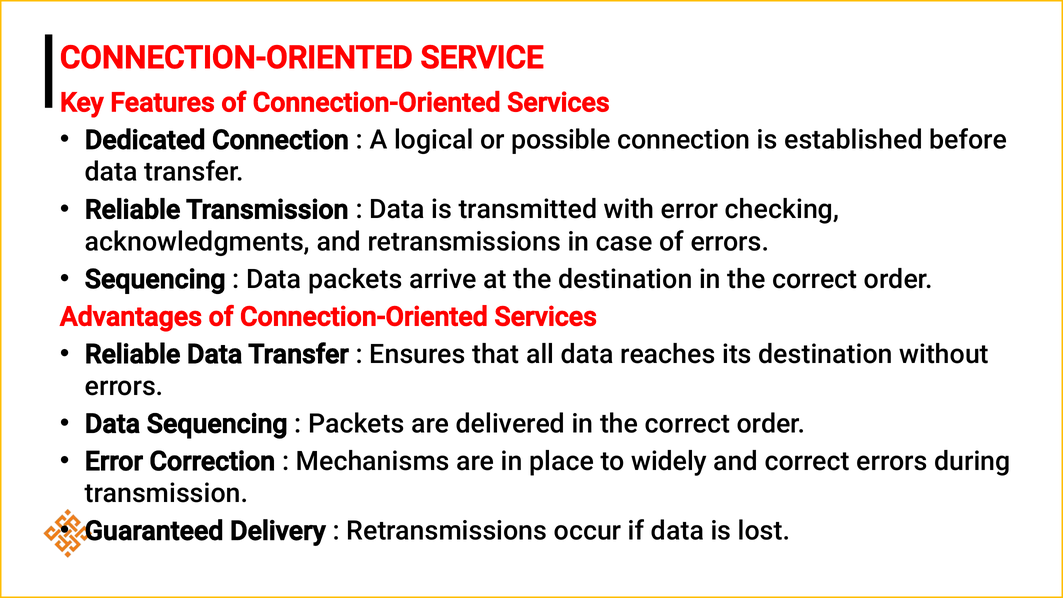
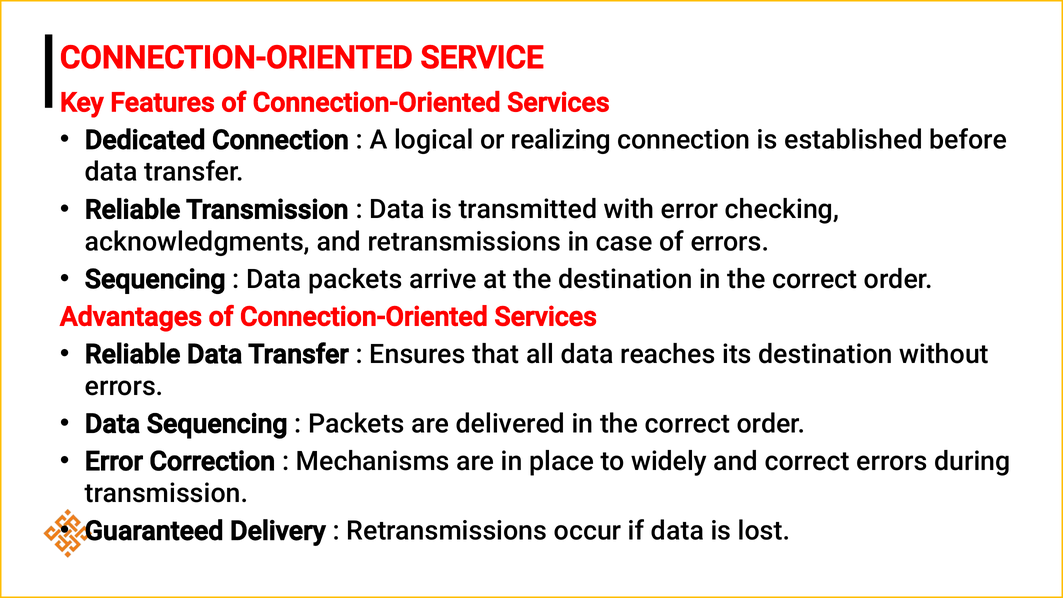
possible: possible -> realizing
